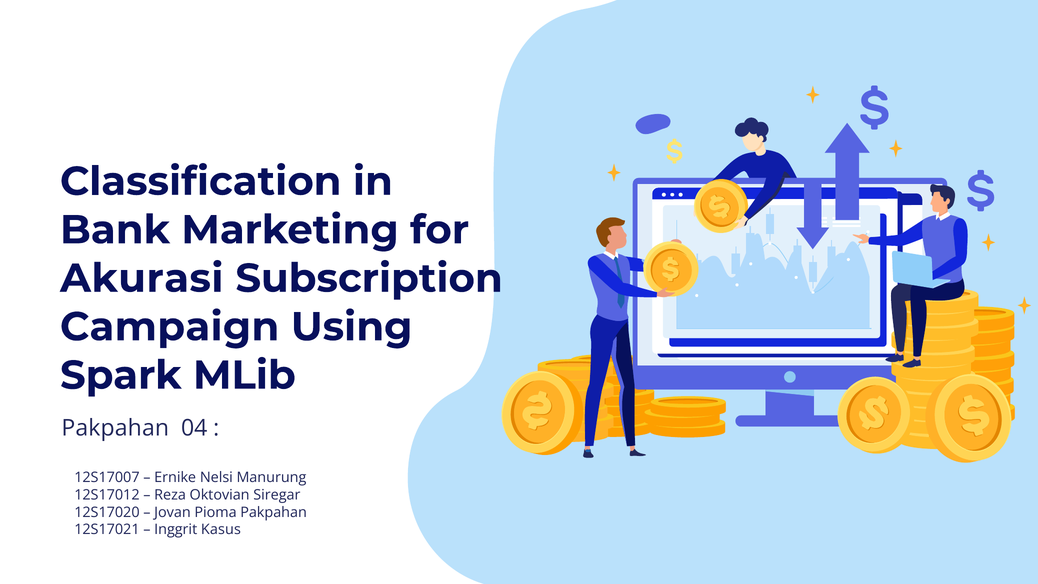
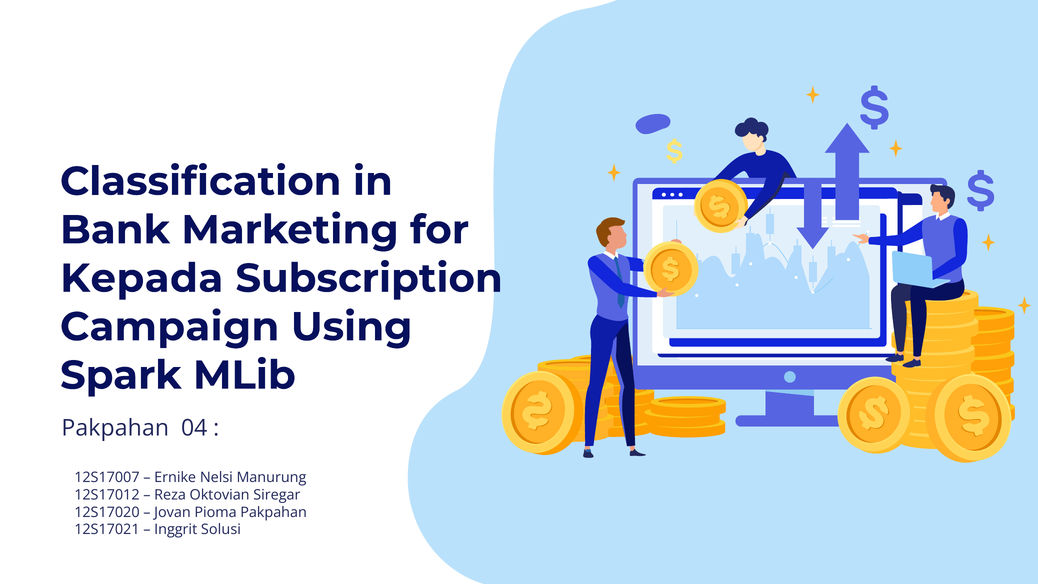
Akurasi: Akurasi -> Kepada
Kasus: Kasus -> Solusi
